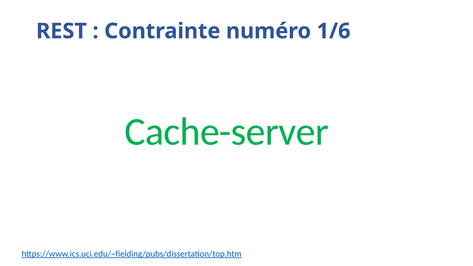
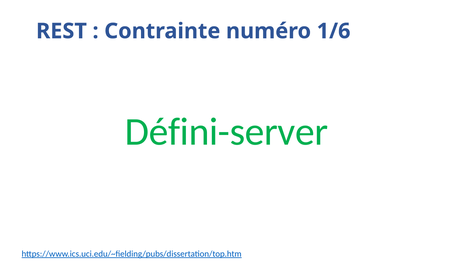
Cache-server: Cache-server -> Défini-server
